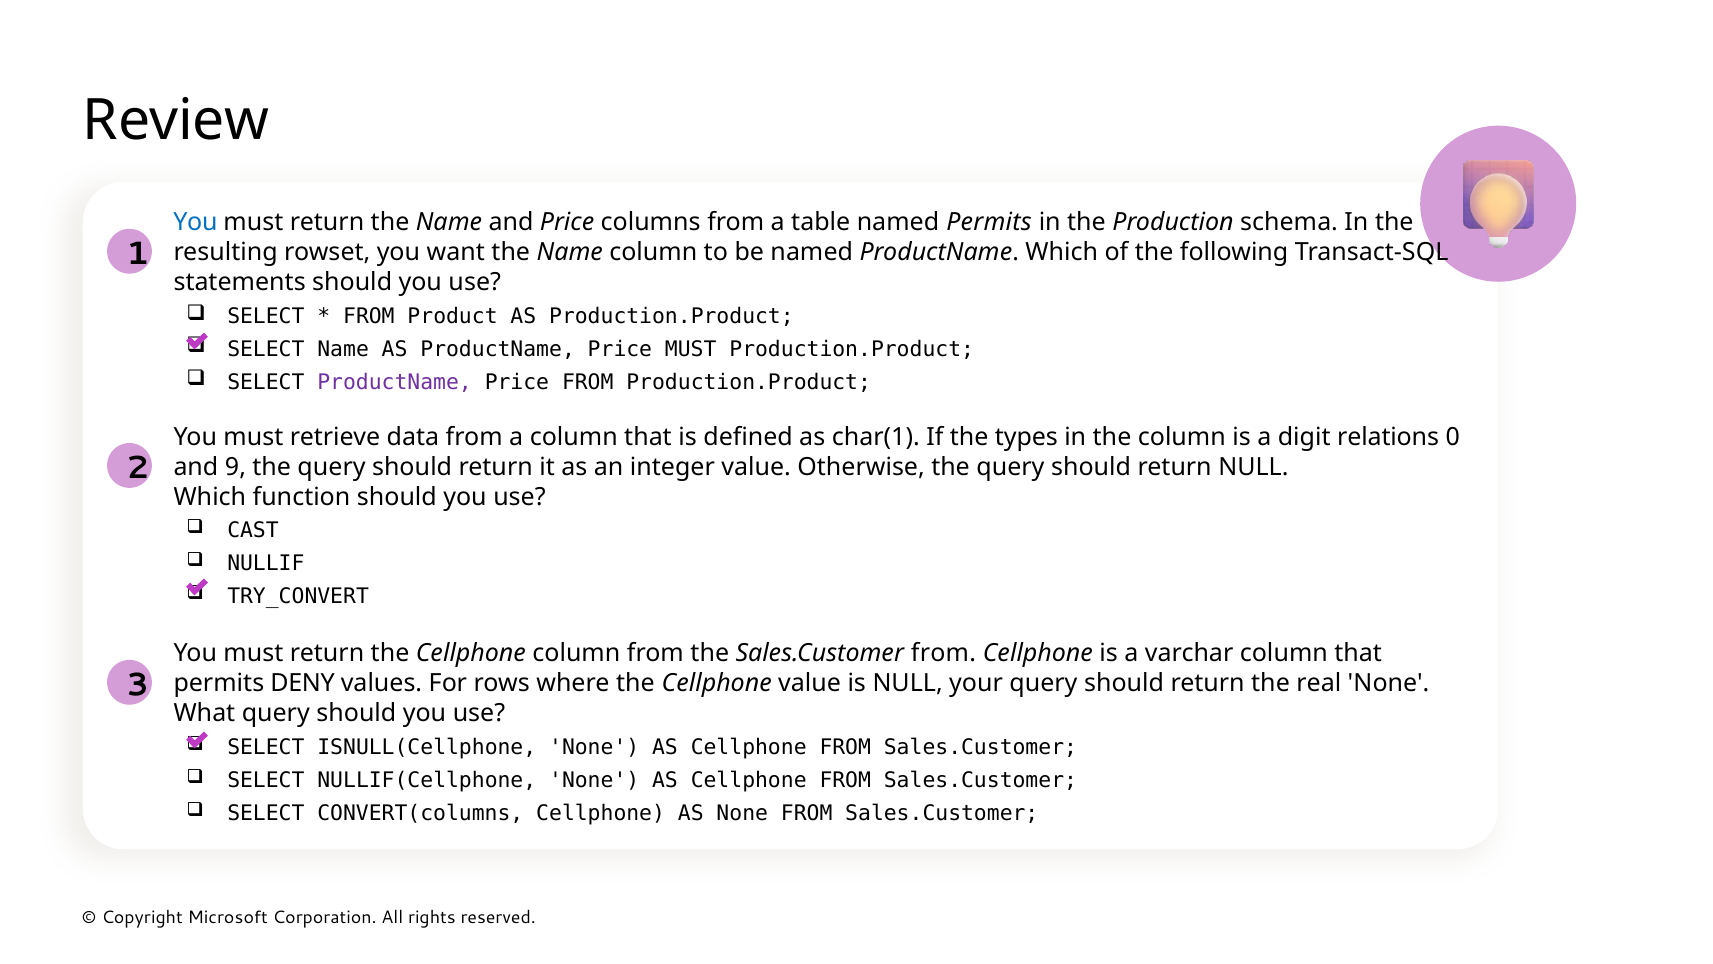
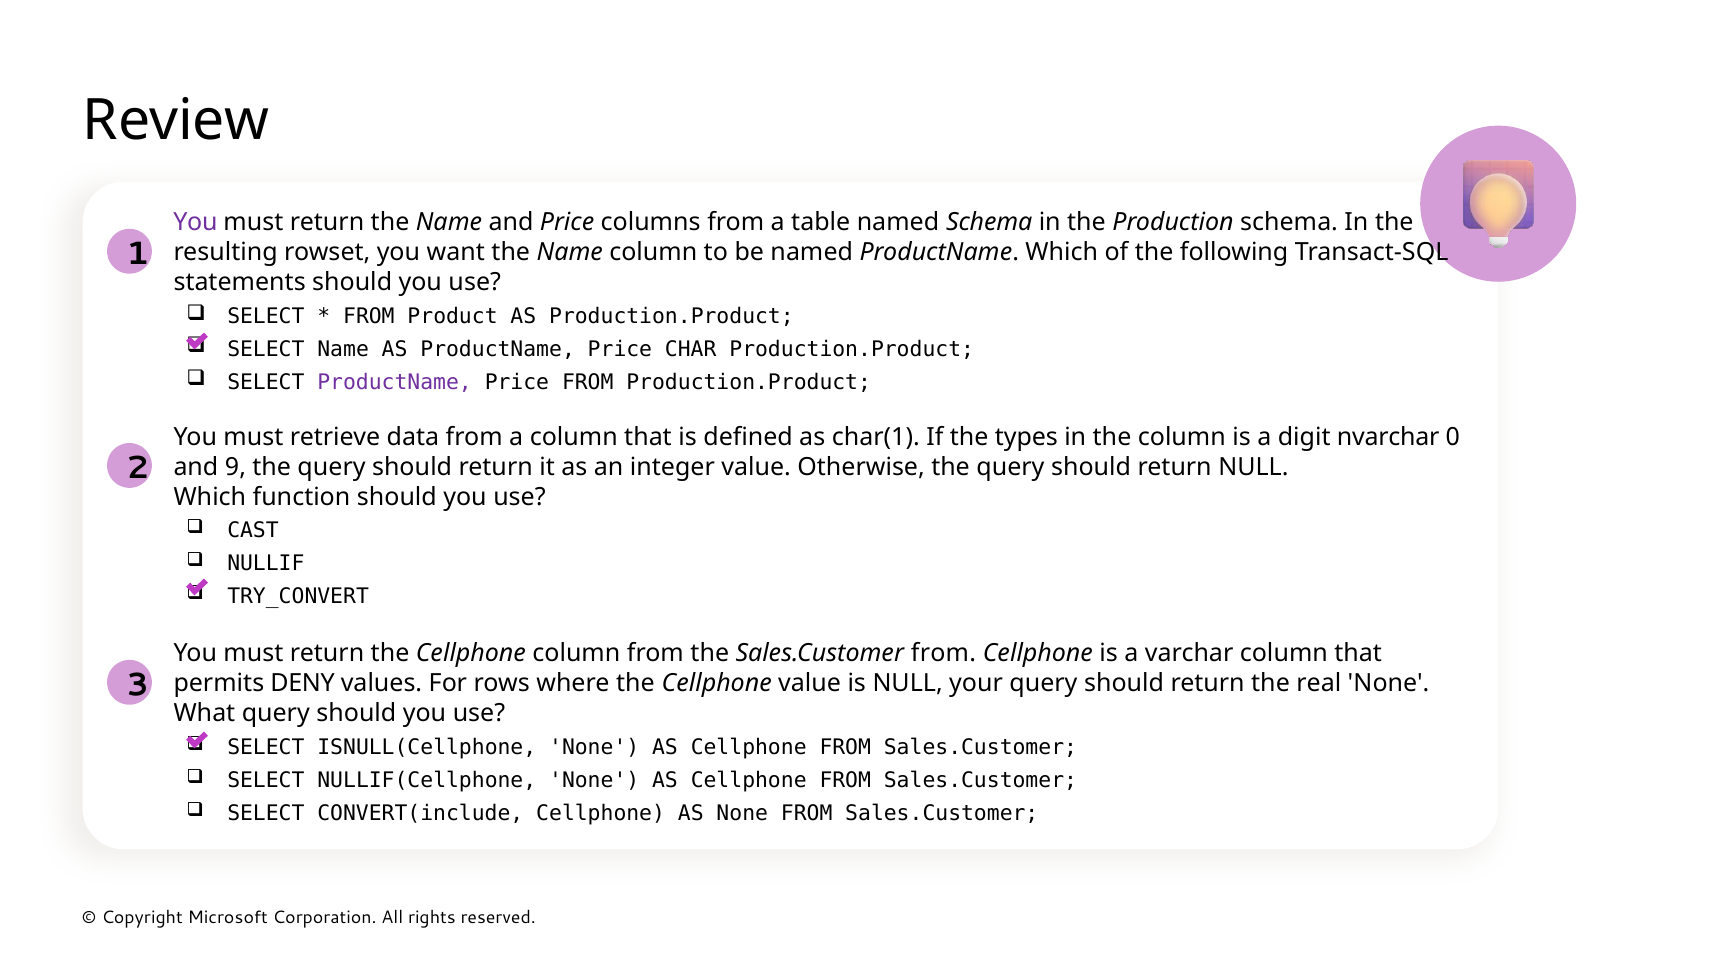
You at (195, 223) colour: blue -> purple
named Permits: Permits -> Schema
Price MUST: MUST -> CHAR
relations: relations -> nvarchar
CONVERT(columns: CONVERT(columns -> CONVERT(include
